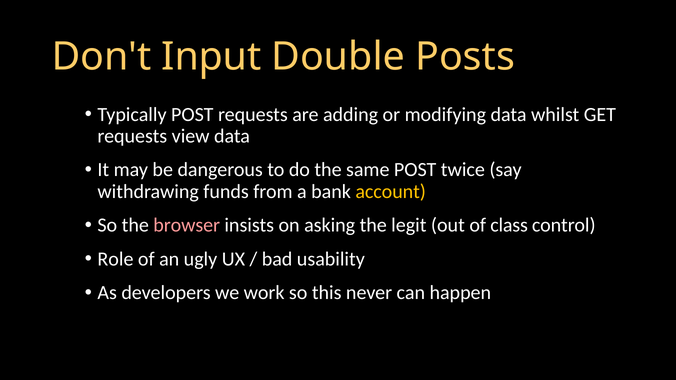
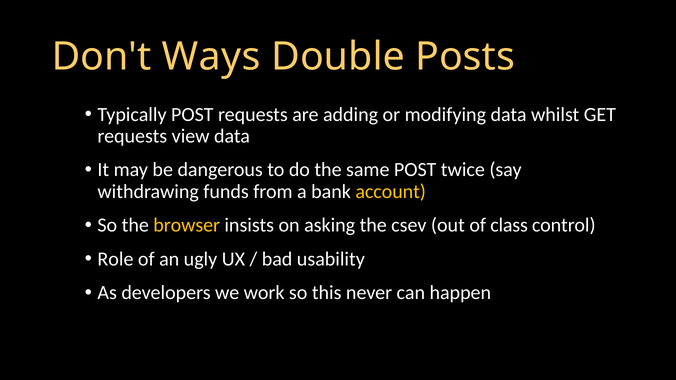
Input: Input -> Ways
browser colour: pink -> yellow
legit: legit -> csev
